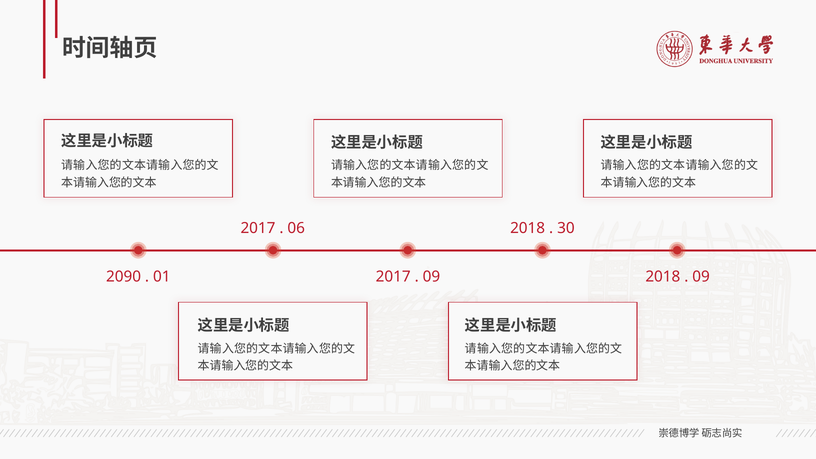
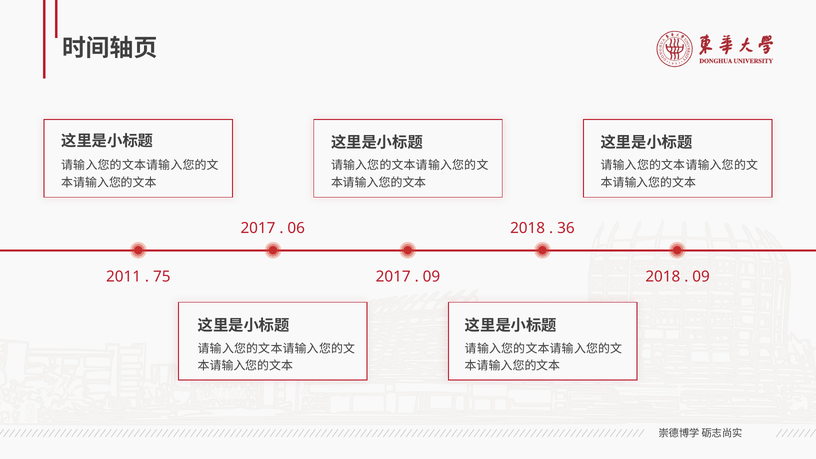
30: 30 -> 36
2090: 2090 -> 2011
01: 01 -> 75
